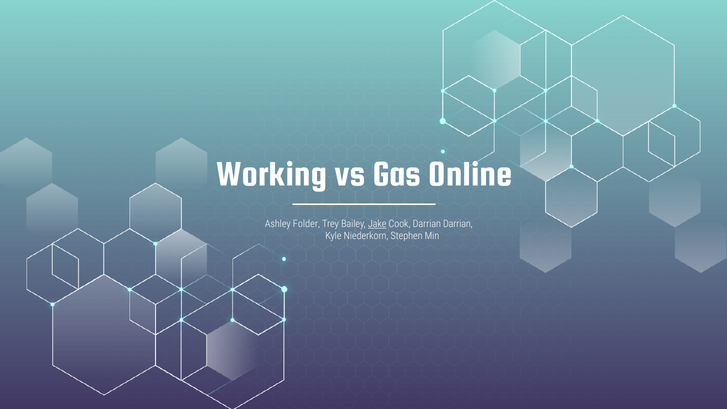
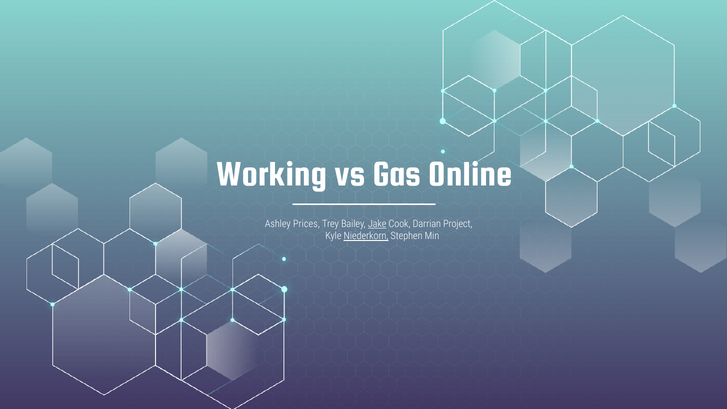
Folder: Folder -> Prices
Darrian Darrian: Darrian -> Project
Niederkorn underline: none -> present
